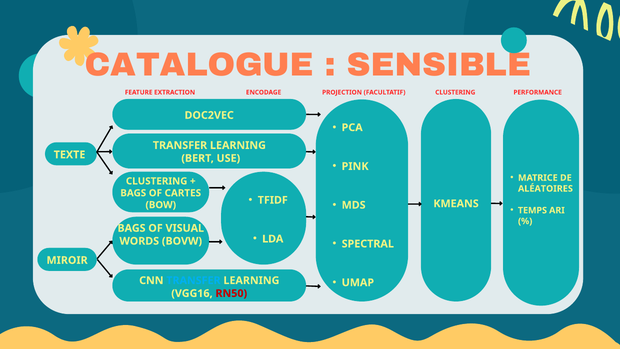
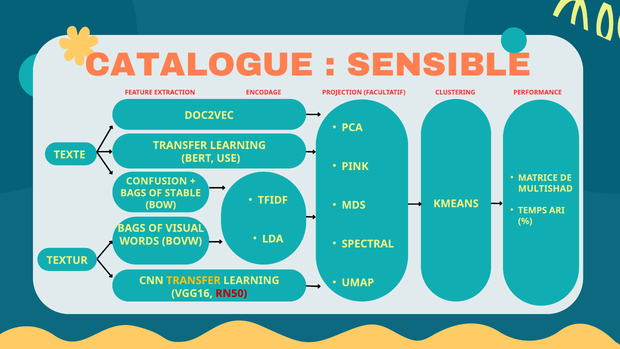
CLUSTERING at (157, 181): CLUSTERING -> CONFUSION
ALÉATOIRES: ALÉATOIRES -> MULTISHAD
CARTES: CARTES -> STABLE
MIROIR: MIROIR -> TEXTUR
TRANSFER at (193, 280) colour: light blue -> yellow
